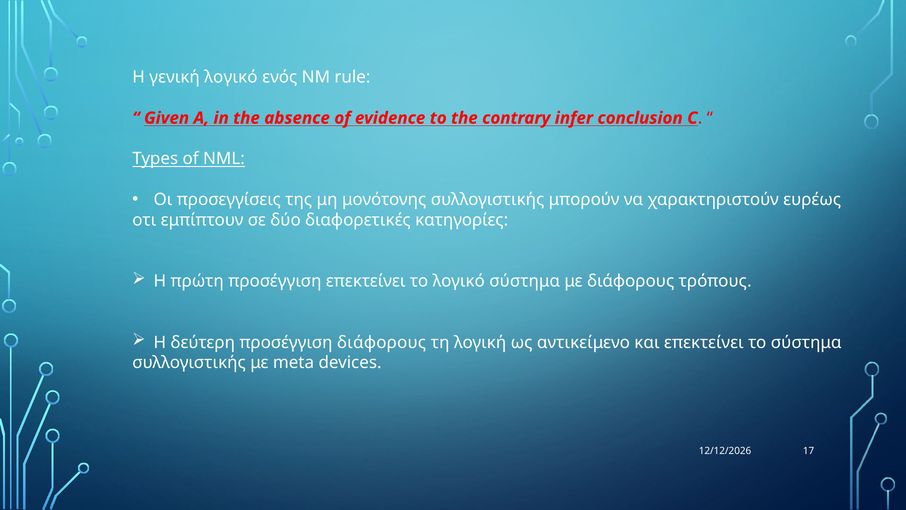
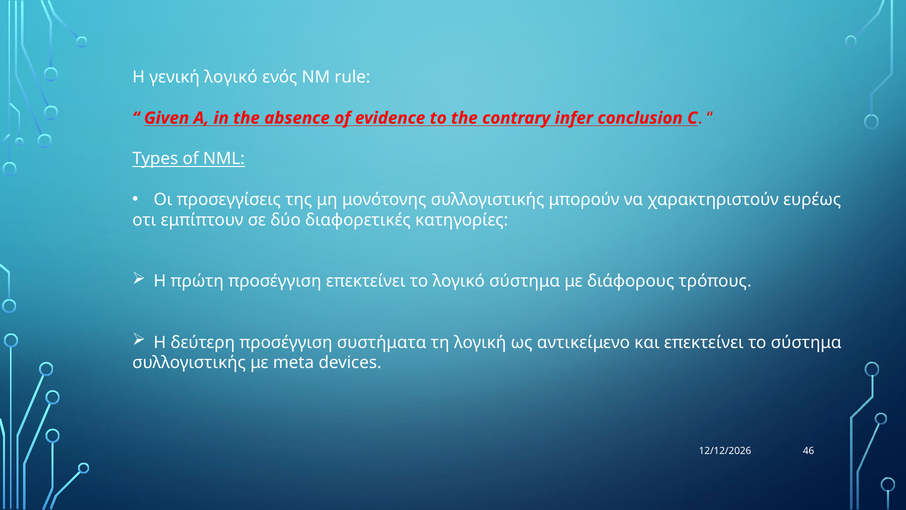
προσέγγιση διάφορους: διάφορους -> συστήματα
17: 17 -> 46
